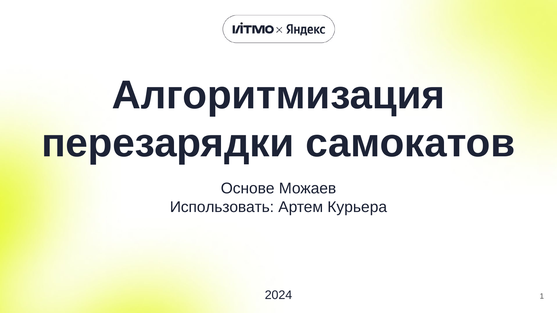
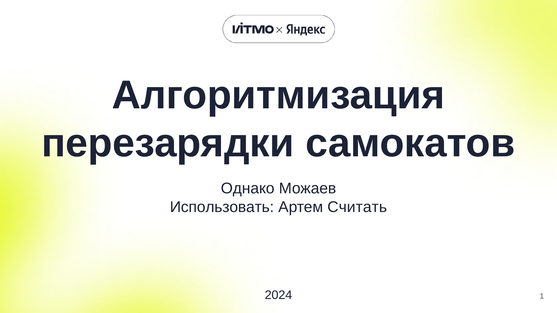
Основе: Основе -> Однако
Курьера: Курьера -> Считать
